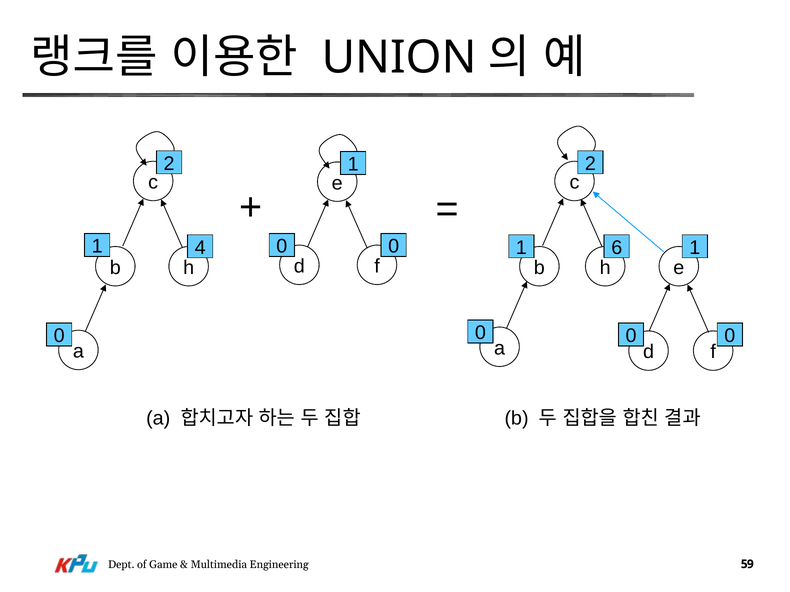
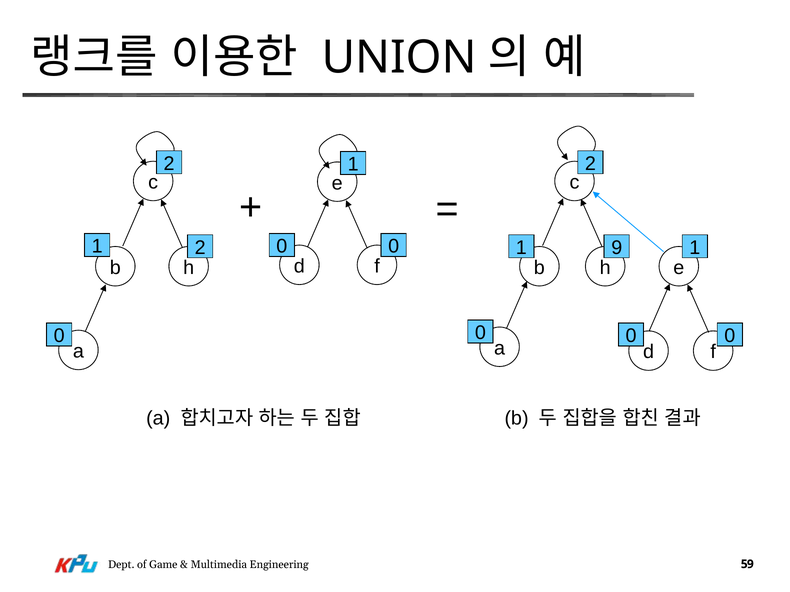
1 4: 4 -> 2
6: 6 -> 9
